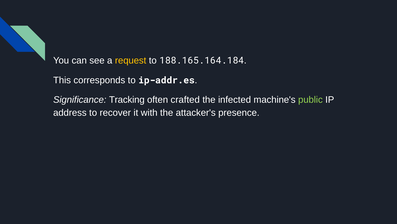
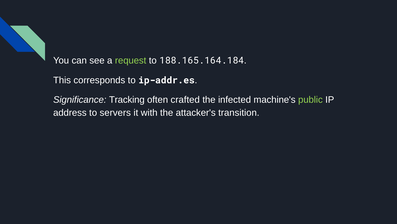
request colour: yellow -> light green
recover: recover -> servers
presence: presence -> transition
